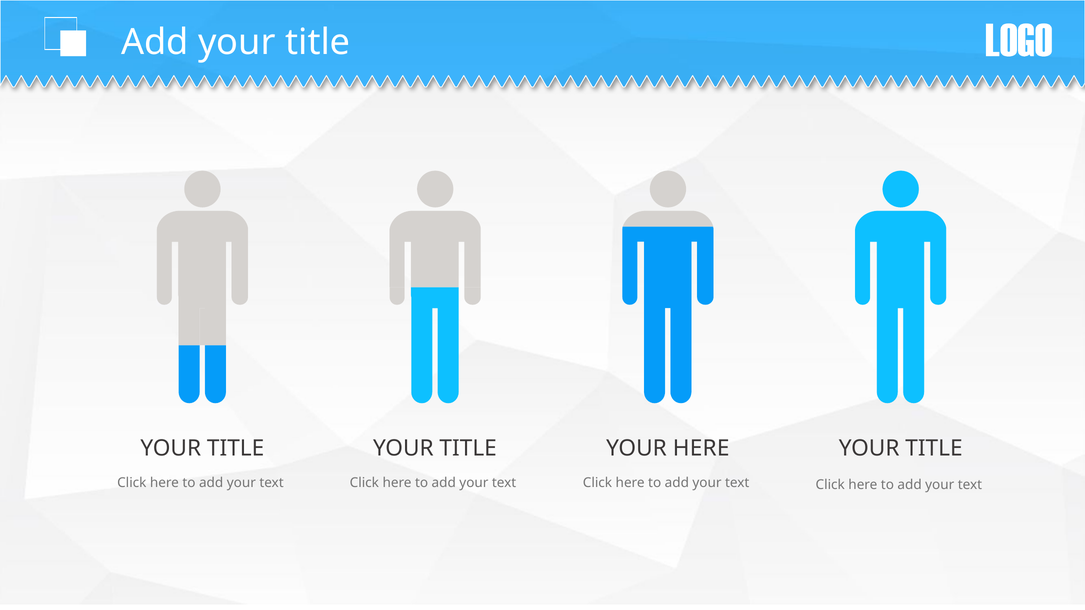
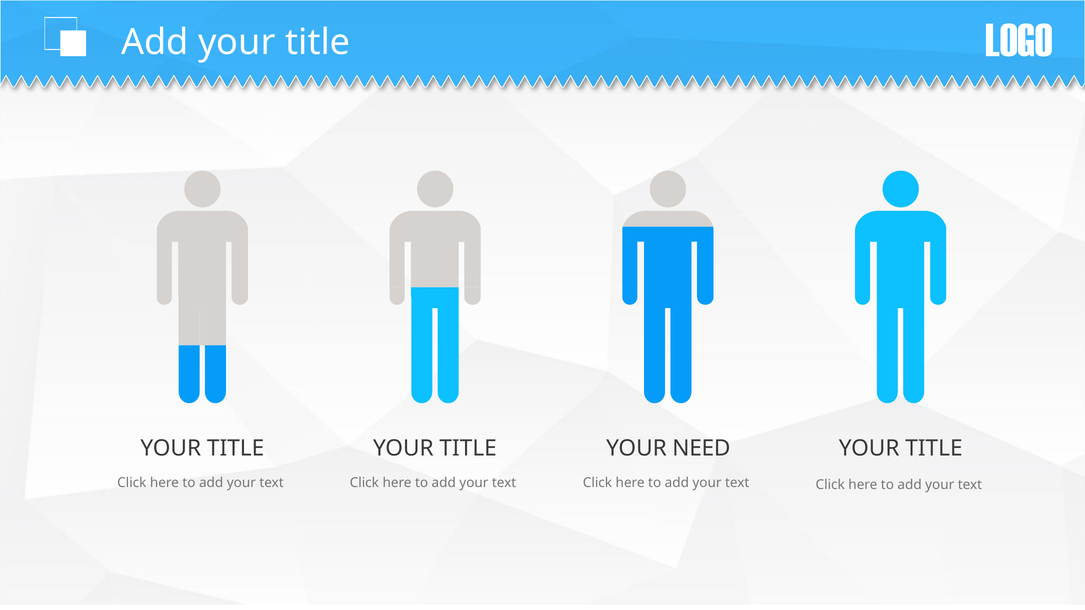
YOUR HERE: HERE -> NEED
